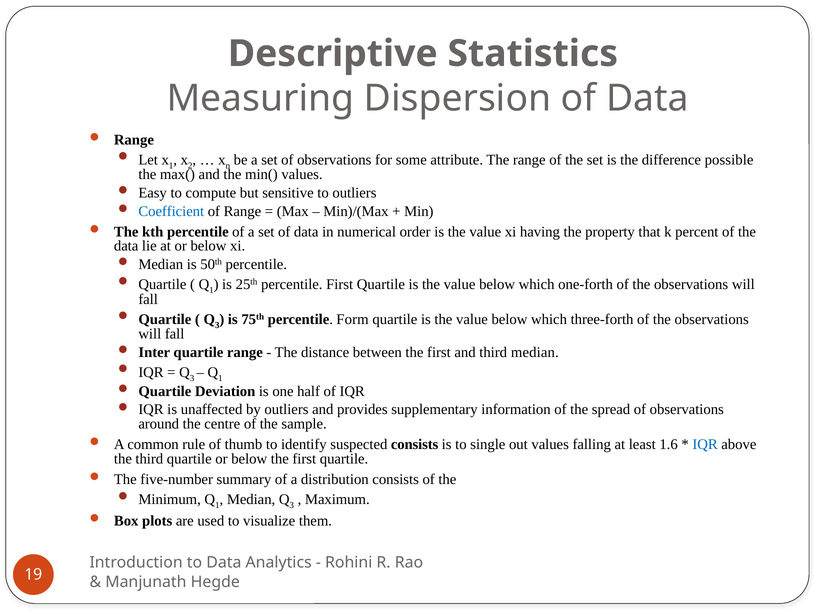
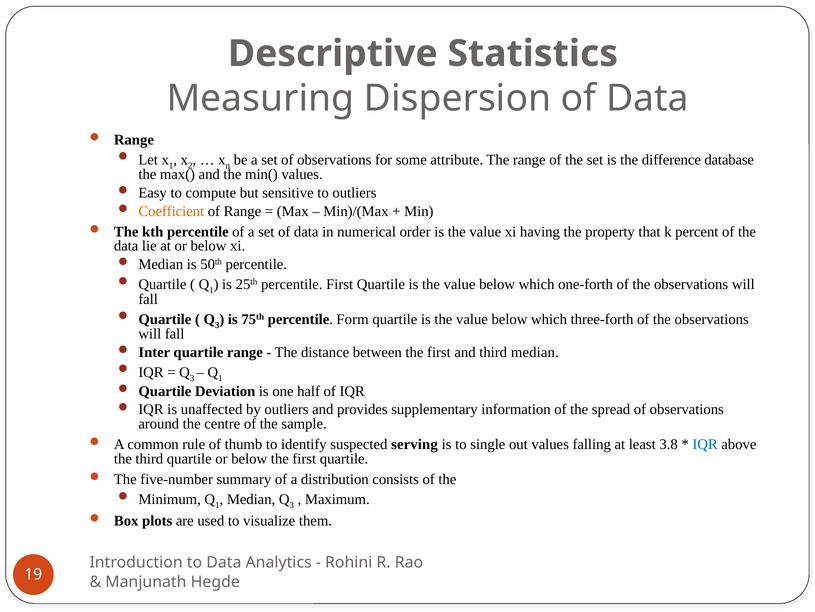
possible: possible -> database
Coefficient colour: blue -> orange
suspected consists: consists -> serving
1.6: 1.6 -> 3.8
